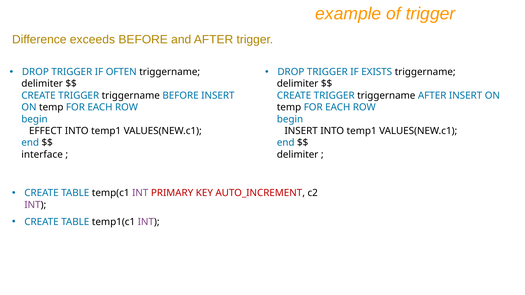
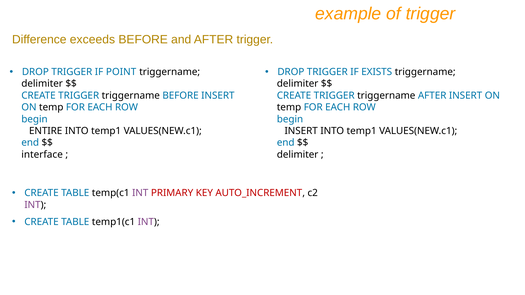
OFTEN: OFTEN -> POINT
EFFECT: EFFECT -> ENTIRE
